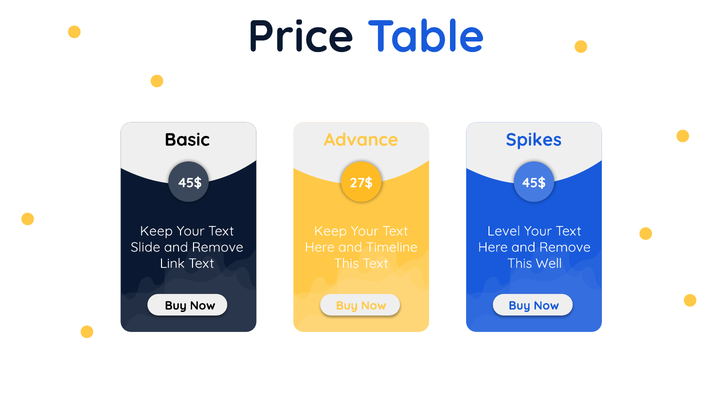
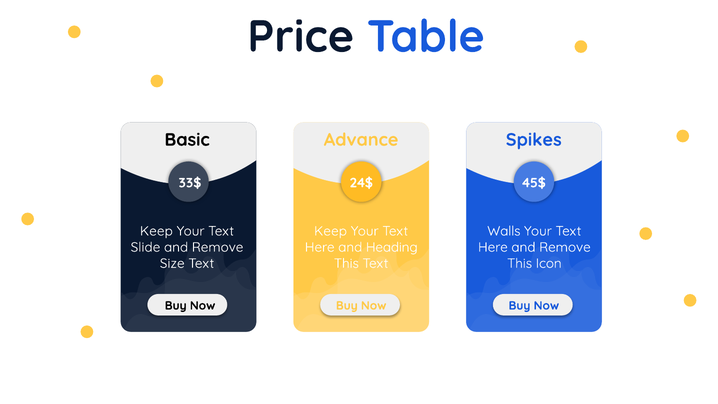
45$ at (190, 183): 45$ -> 33$
27$: 27$ -> 24$
Level: Level -> Walls
Timeline: Timeline -> Heading
Link: Link -> Size
Well: Well -> Icon
